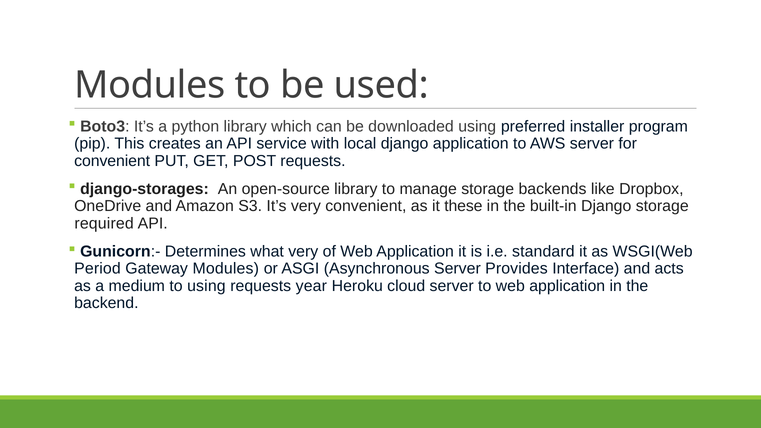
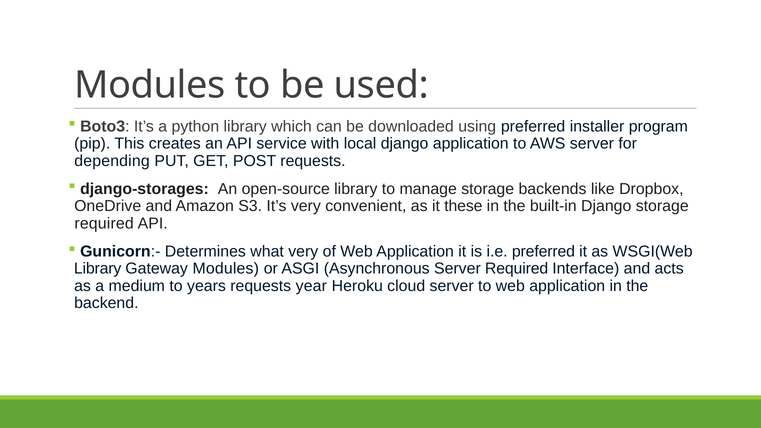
convenient at (112, 161): convenient -> depending
i.e standard: standard -> preferred
Period at (97, 269): Period -> Library
Server Provides: Provides -> Required
to using: using -> years
